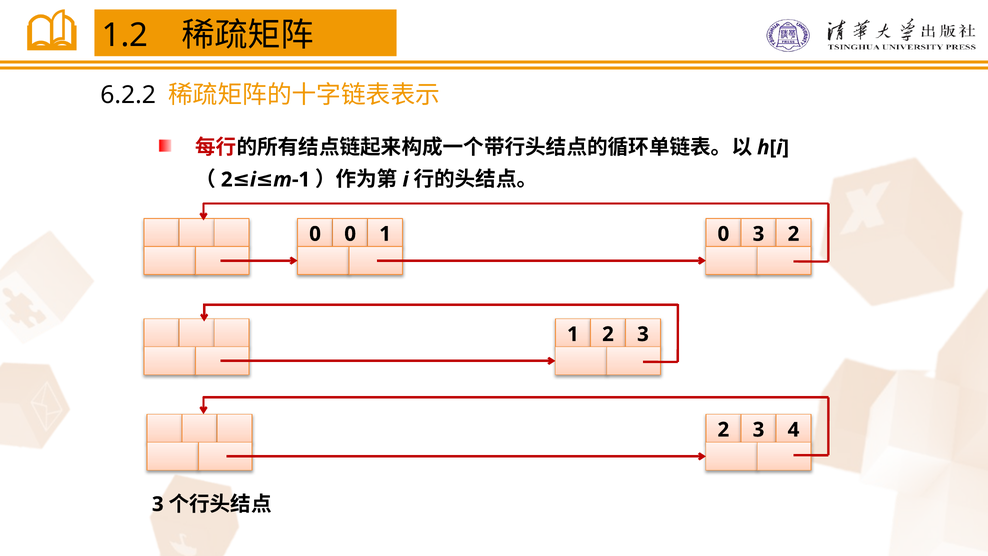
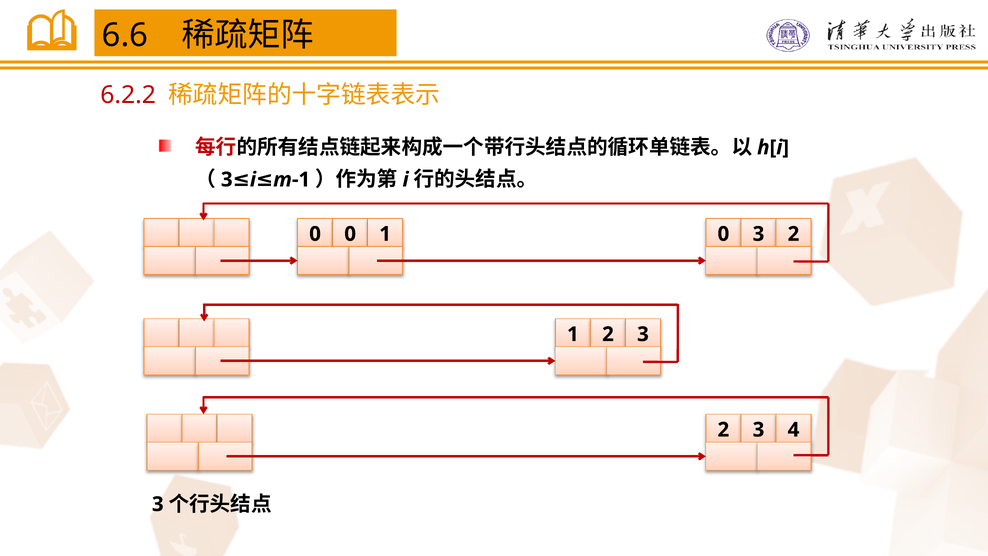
1.2: 1.2 -> 6.6
6.2.2 colour: black -> red
2 at (227, 180): 2 -> 3
